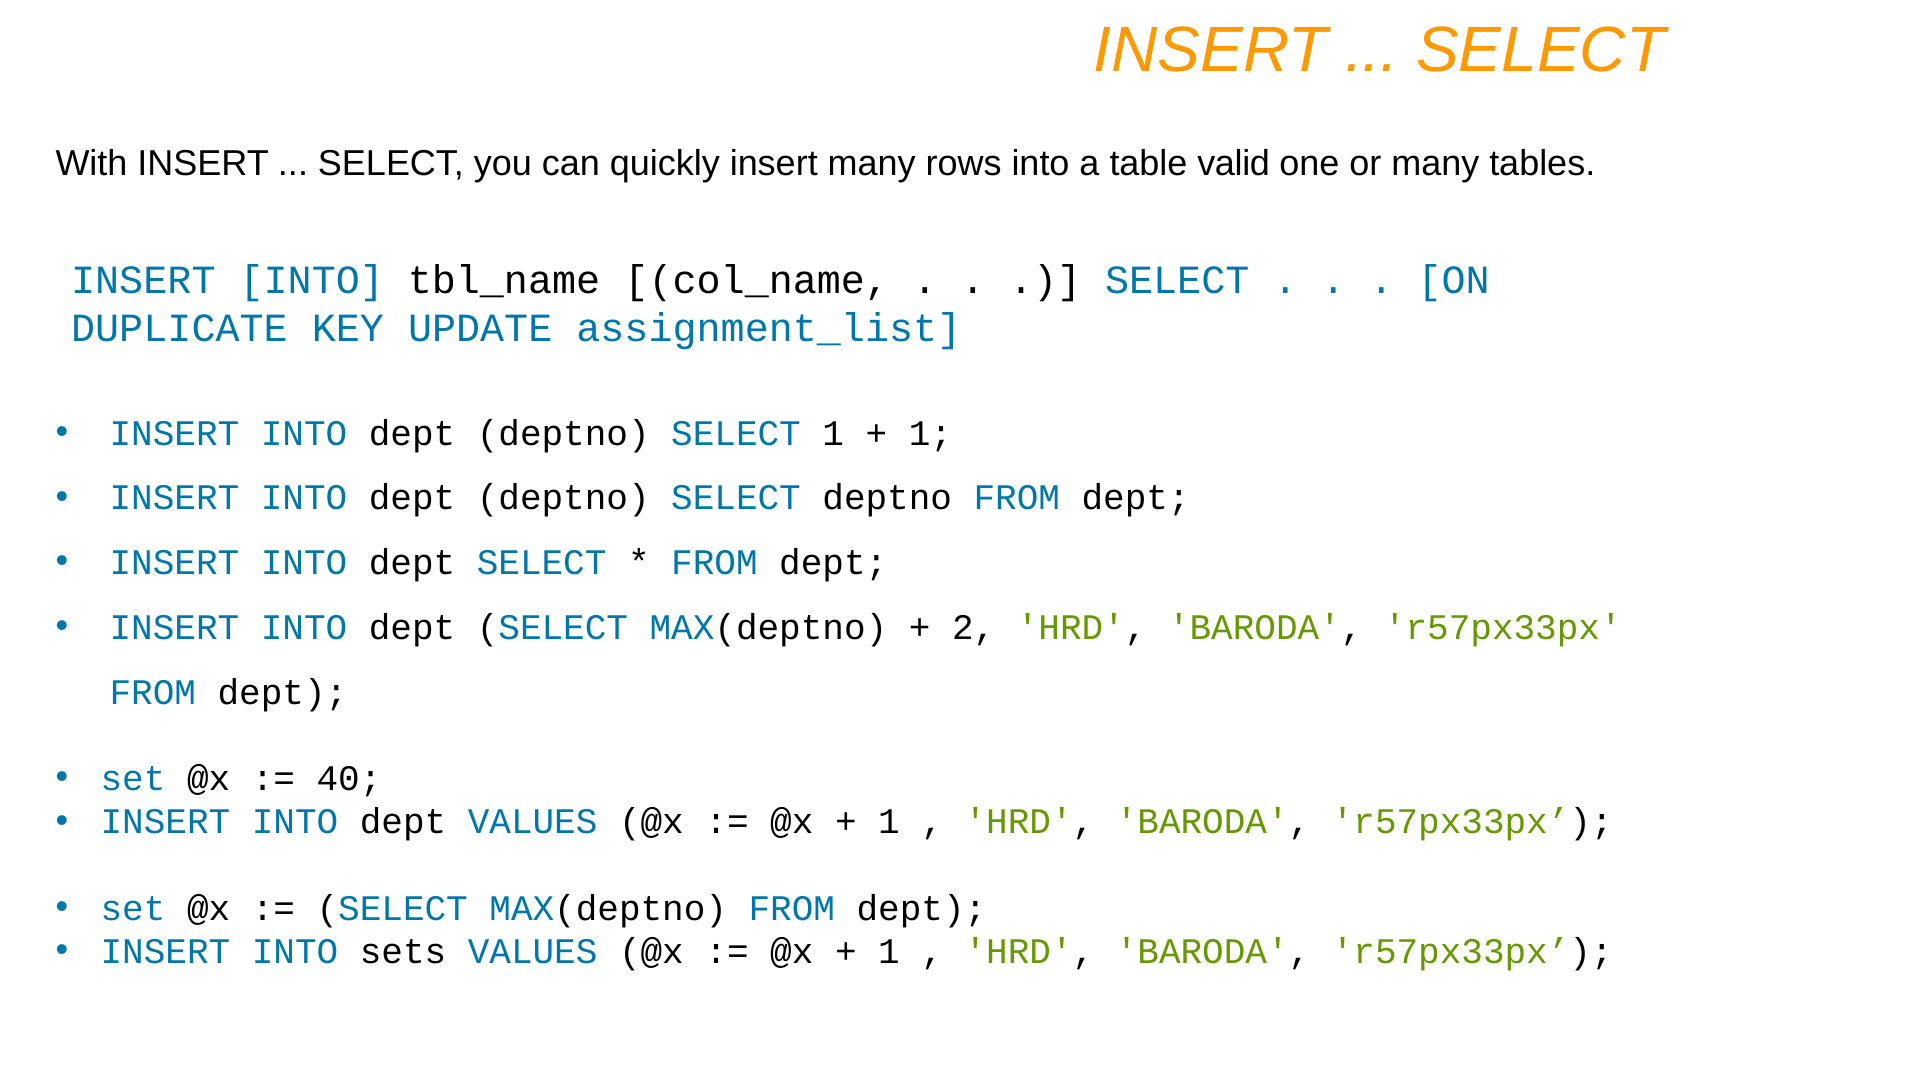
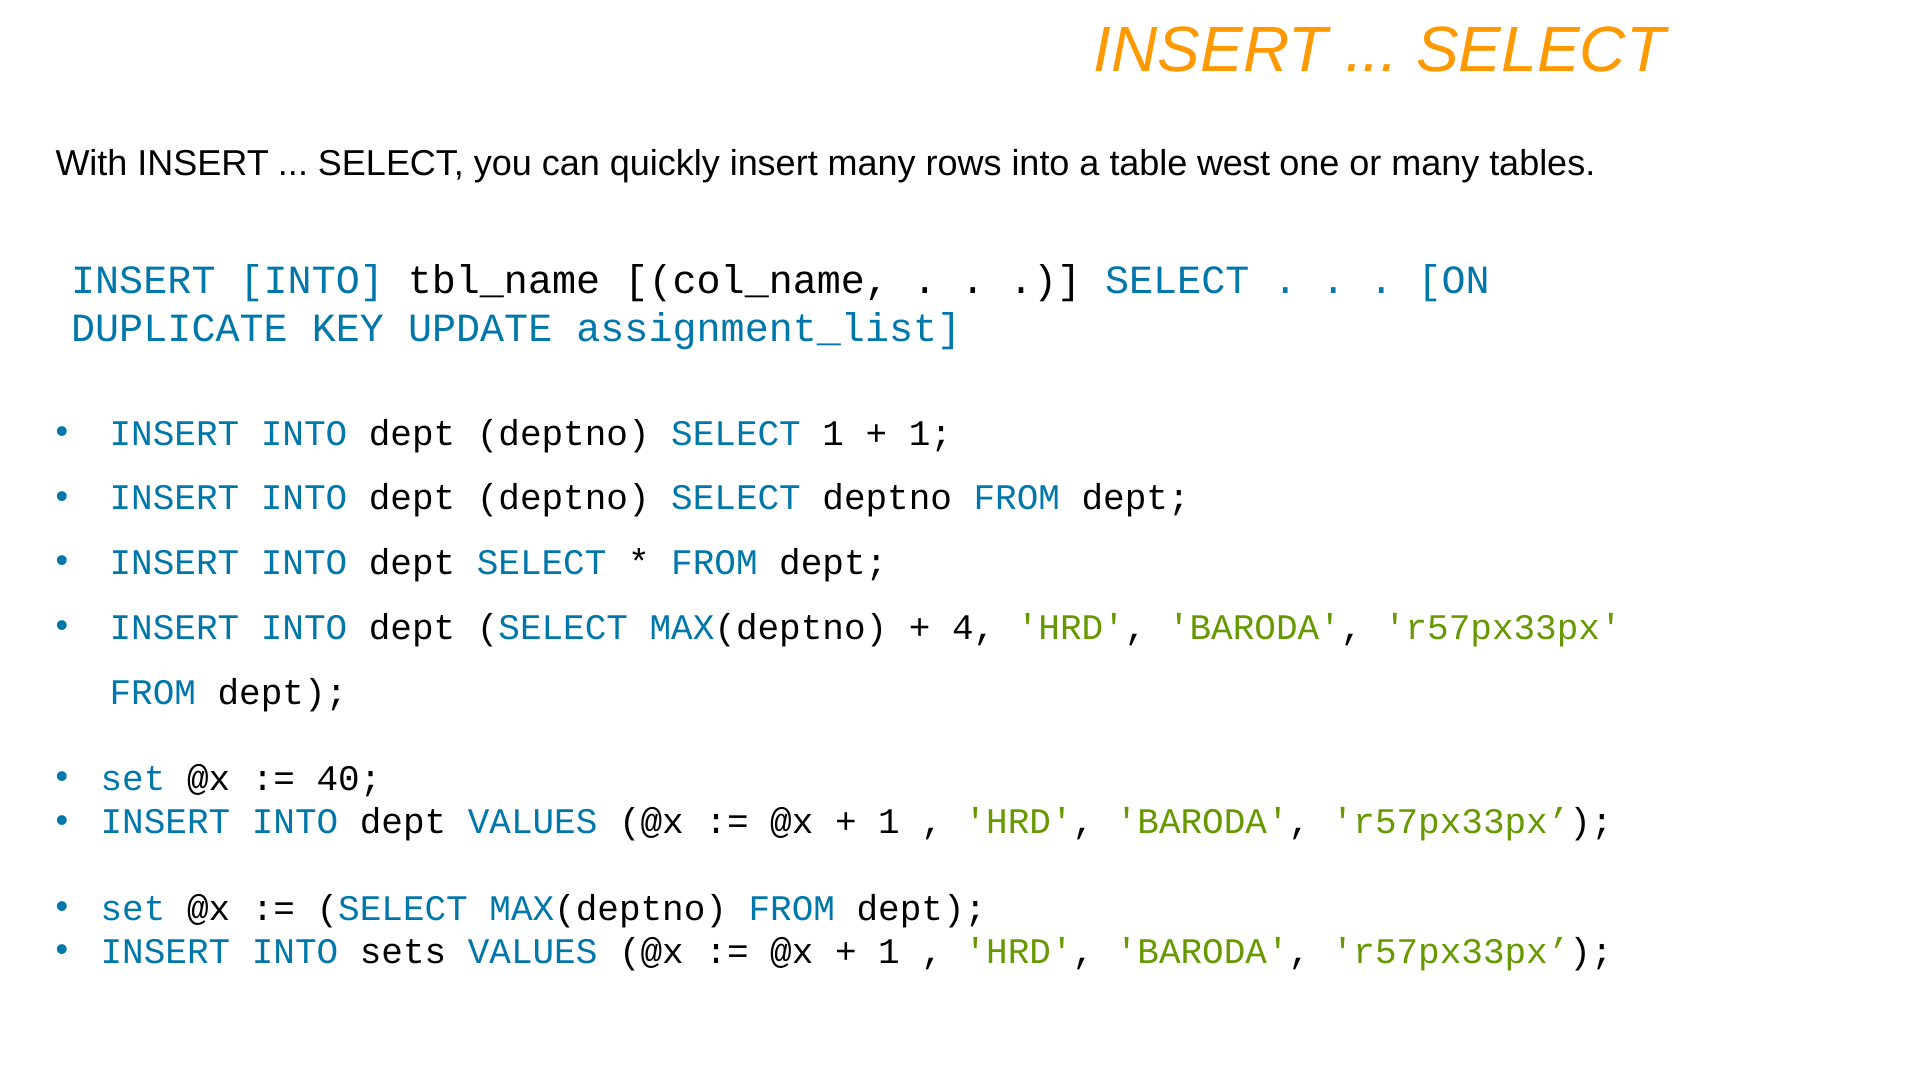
valid: valid -> west
2: 2 -> 4
